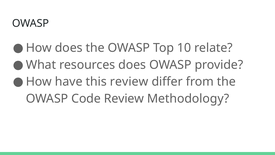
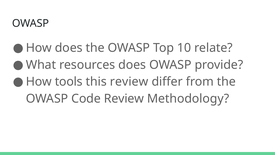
have: have -> tools
